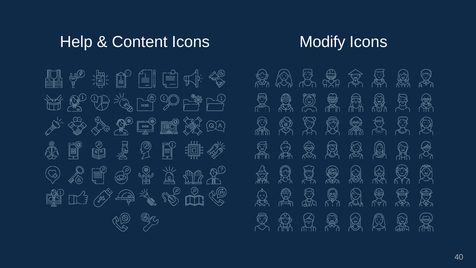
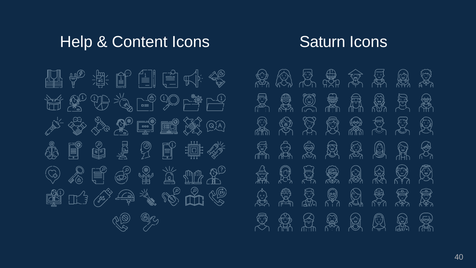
Modify: Modify -> Saturn
